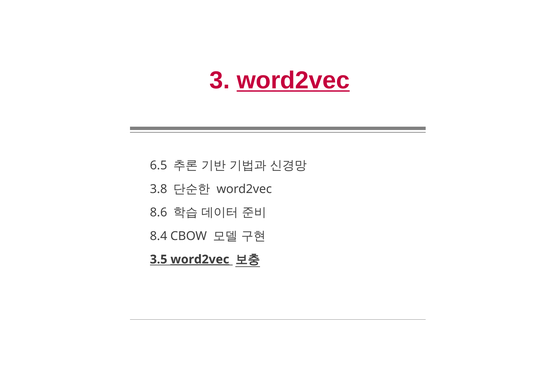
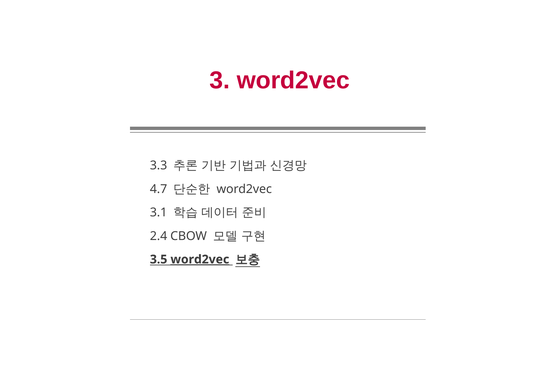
word2vec at (293, 80) underline: present -> none
6.5: 6.5 -> 3.3
3.8: 3.8 -> 4.7
8.6: 8.6 -> 3.1
8.4: 8.4 -> 2.4
